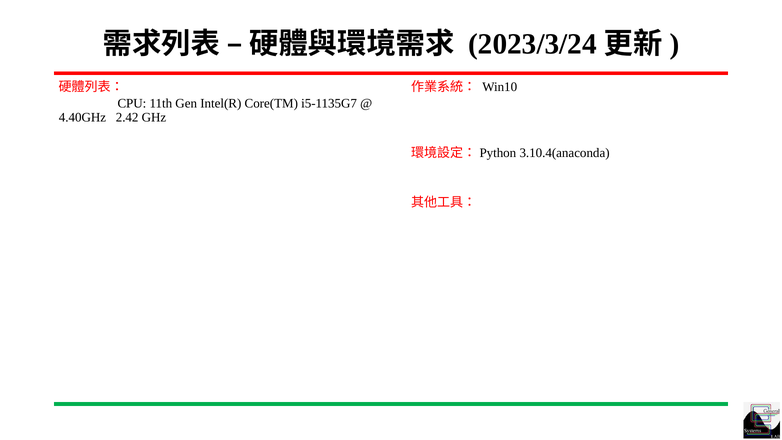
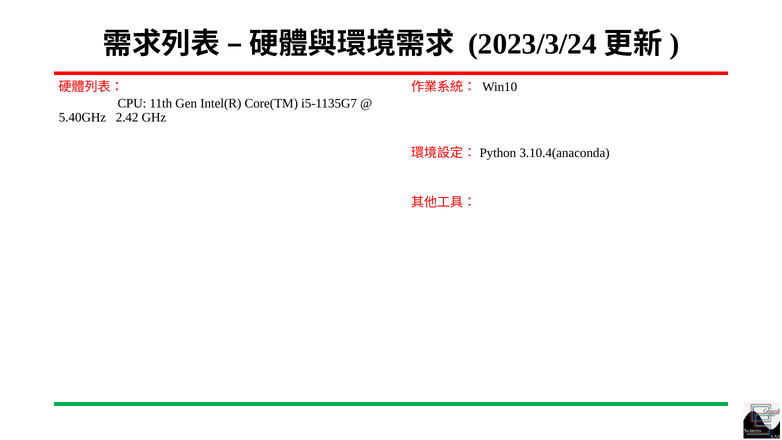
4.40GHz: 4.40GHz -> 5.40GHz
